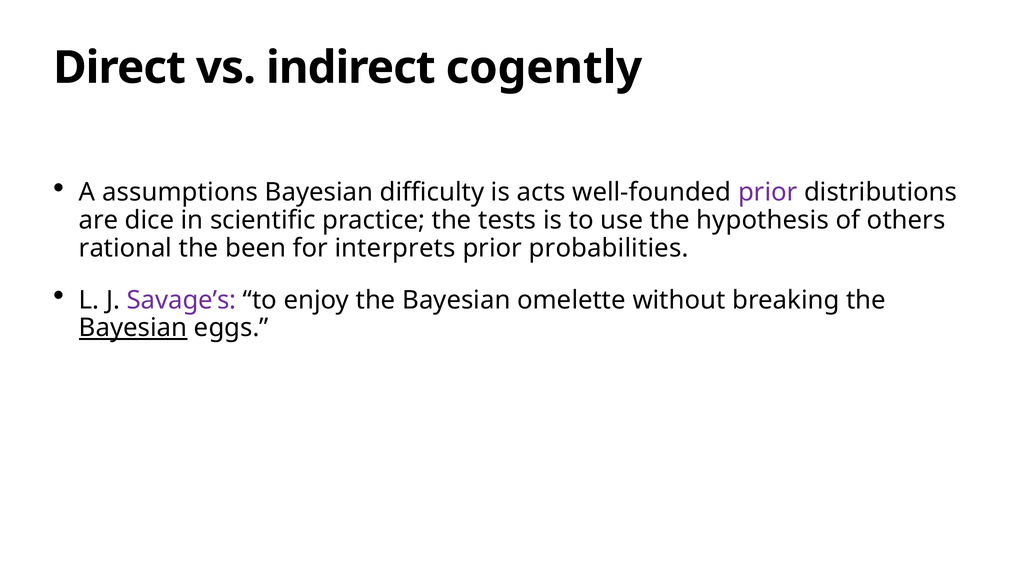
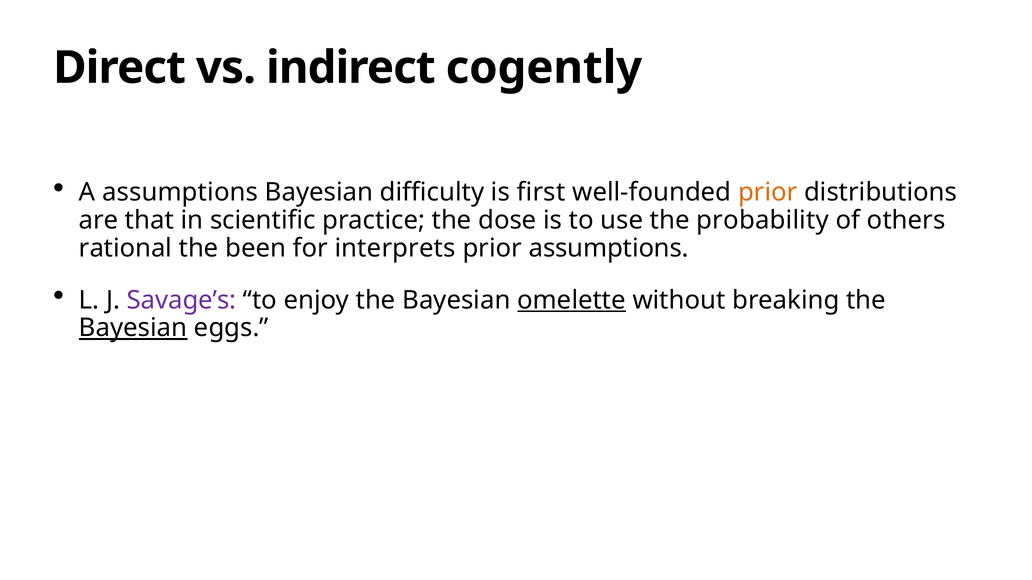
acts: acts -> first
prior at (768, 193) colour: purple -> orange
dice: dice -> that
tests: tests -> dose
hypothesis: hypothesis -> probability
prior probabilities: probabilities -> assumptions
omelette underline: none -> present
